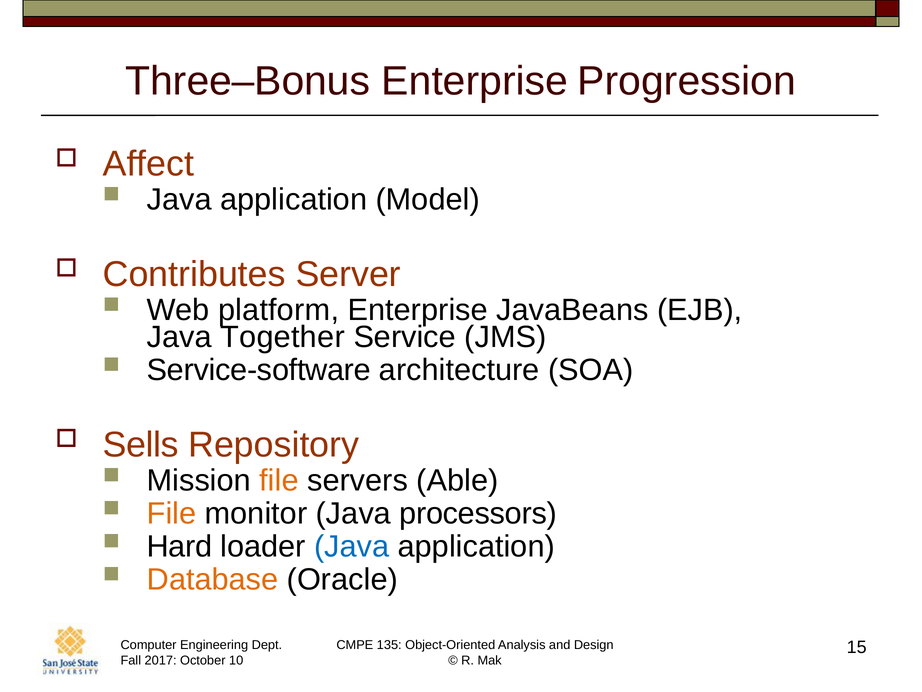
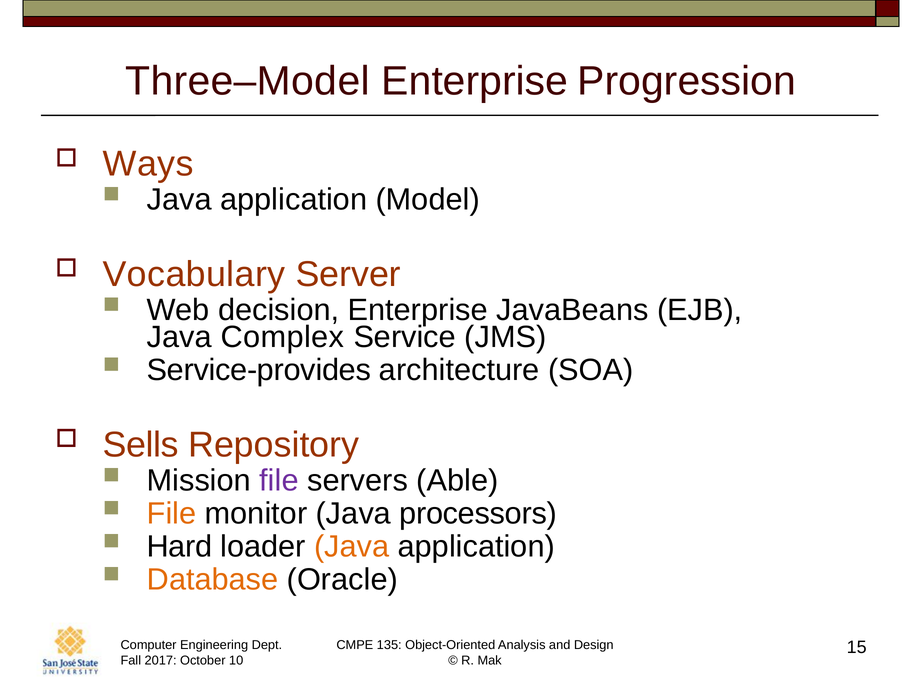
Three–Bonus: Three–Bonus -> Three–Model
Affect: Affect -> Ways
Contributes: Contributes -> Vocabulary
platform: platform -> decision
Together: Together -> Complex
Service-software: Service-software -> Service-provides
file at (279, 480) colour: orange -> purple
Java at (352, 546) colour: blue -> orange
